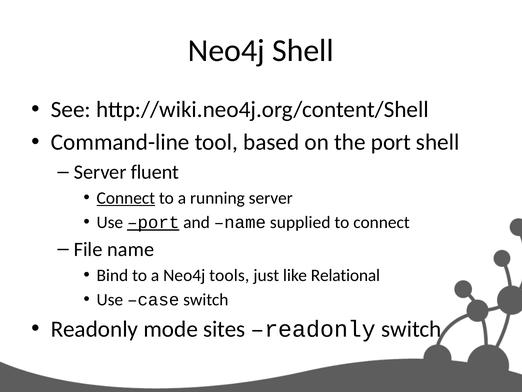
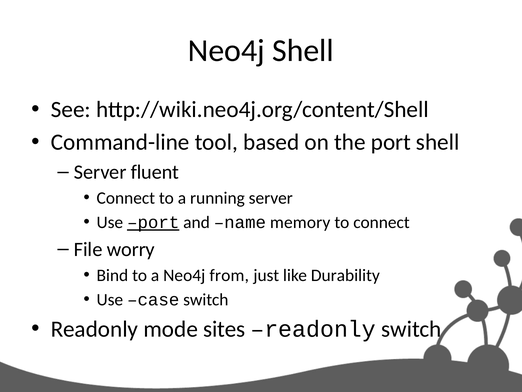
Connect at (126, 198) underline: present -> none
supplied: supplied -> memory
File name: name -> worry
tools: tools -> from
Relational: Relational -> Durability
